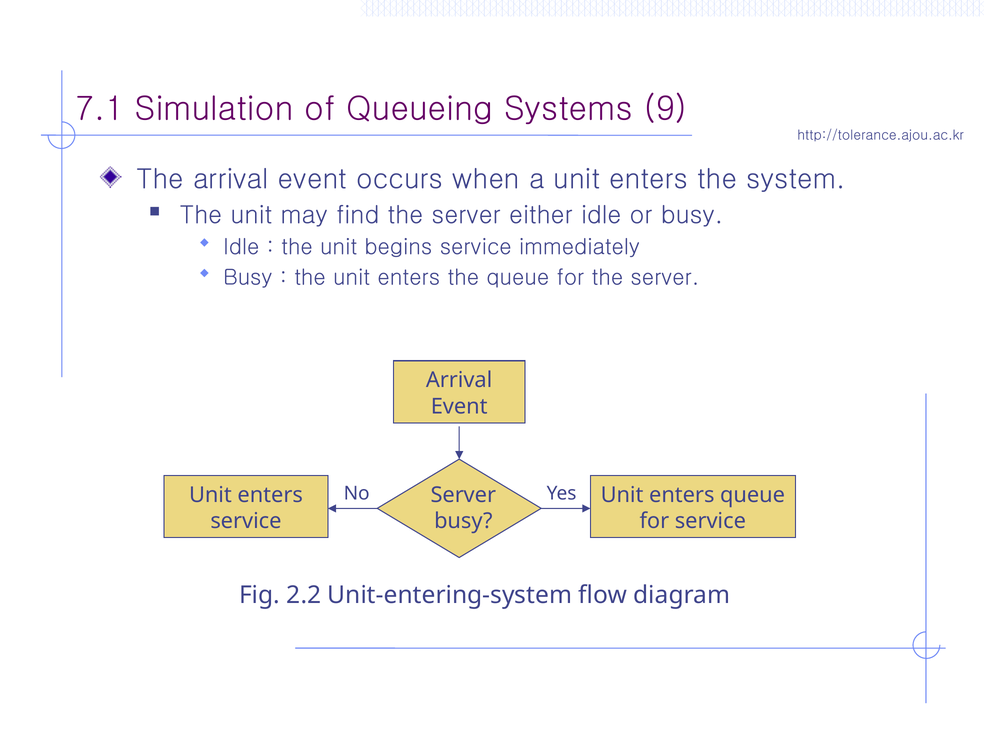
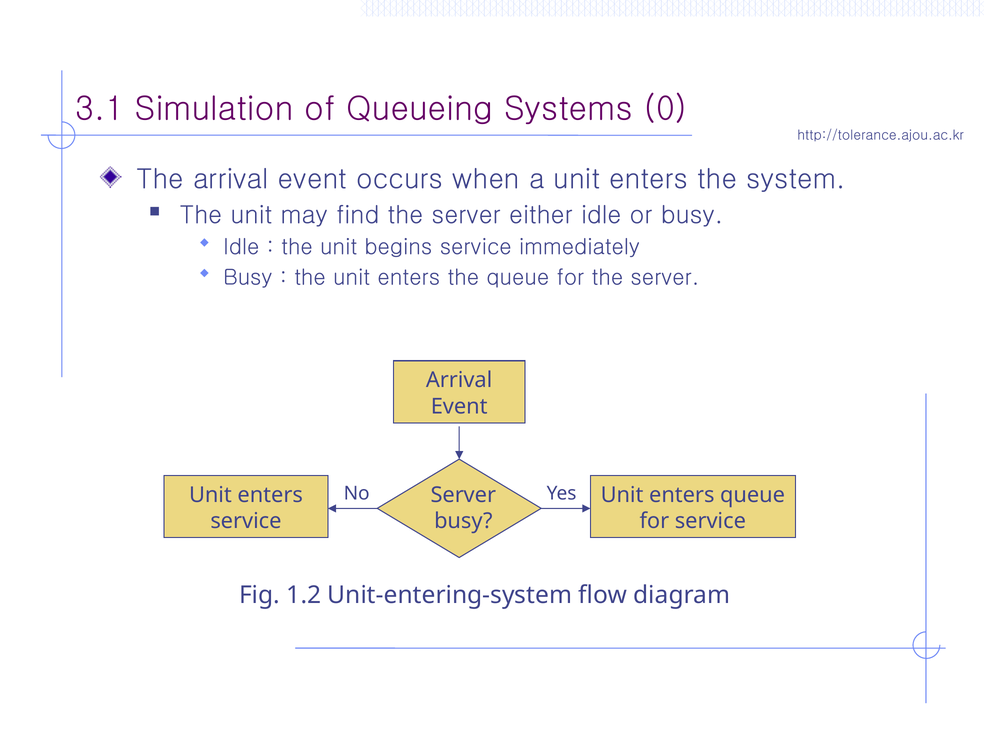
7.1: 7.1 -> 3.1
9: 9 -> 0
2.2: 2.2 -> 1.2
